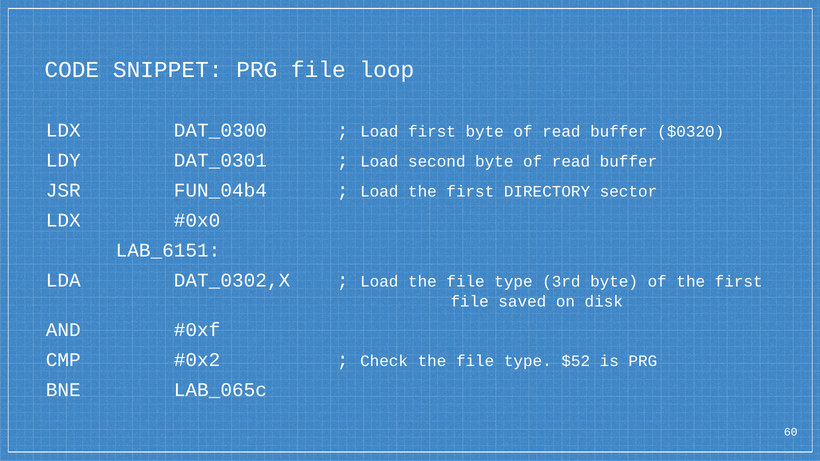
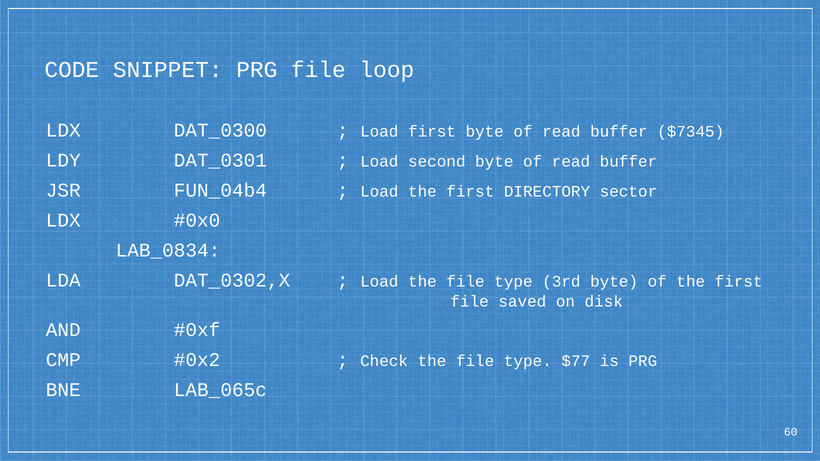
$0320: $0320 -> $7345
LAB_6151: LAB_6151 -> LAB_0834
$52: $52 -> $77
